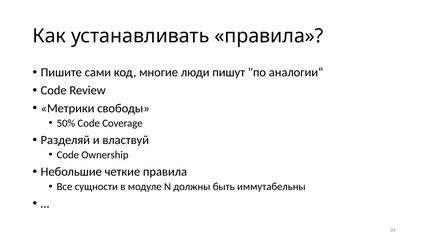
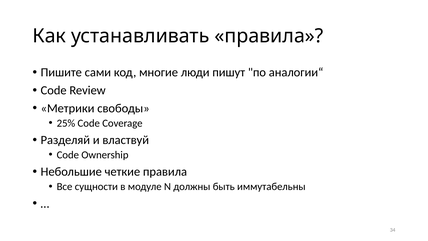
50%: 50% -> 25%
